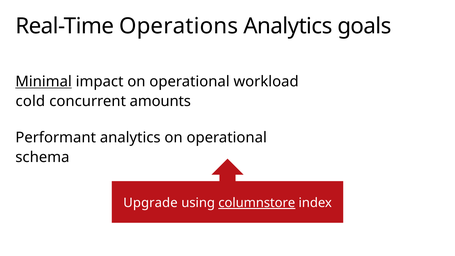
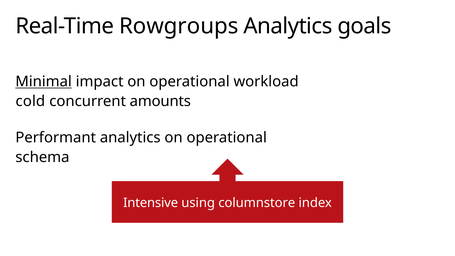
Operations: Operations -> Rowgroups
Upgrade: Upgrade -> Intensive
columnstore underline: present -> none
